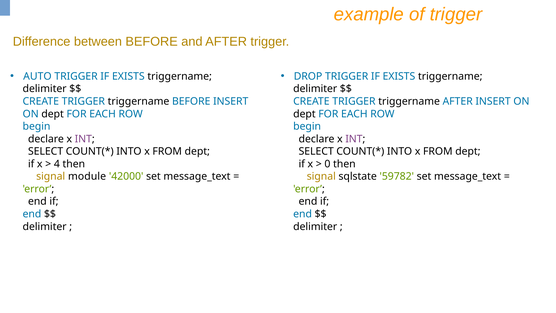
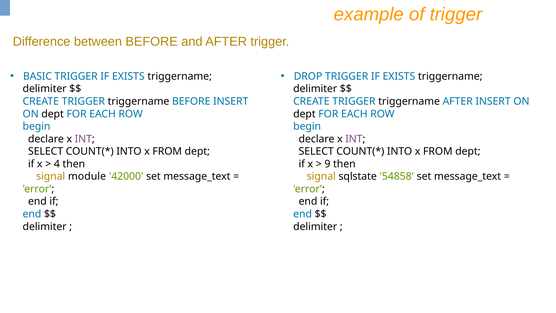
AUTO: AUTO -> BASIC
0: 0 -> 9
59782: 59782 -> 54858
